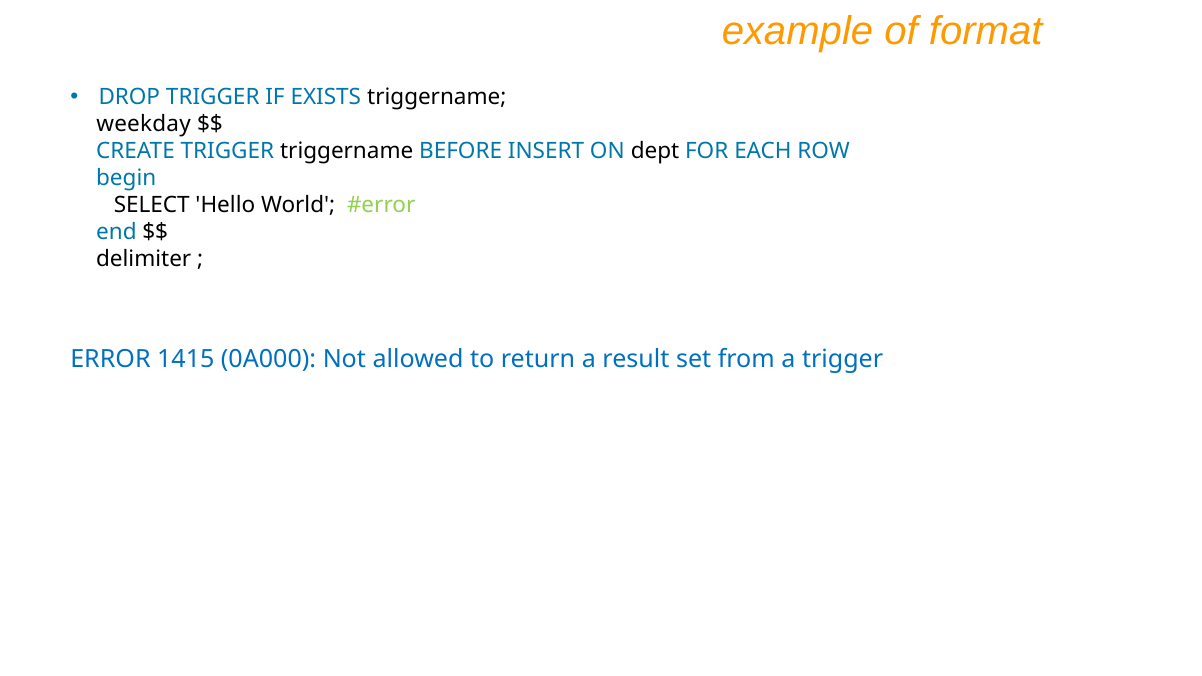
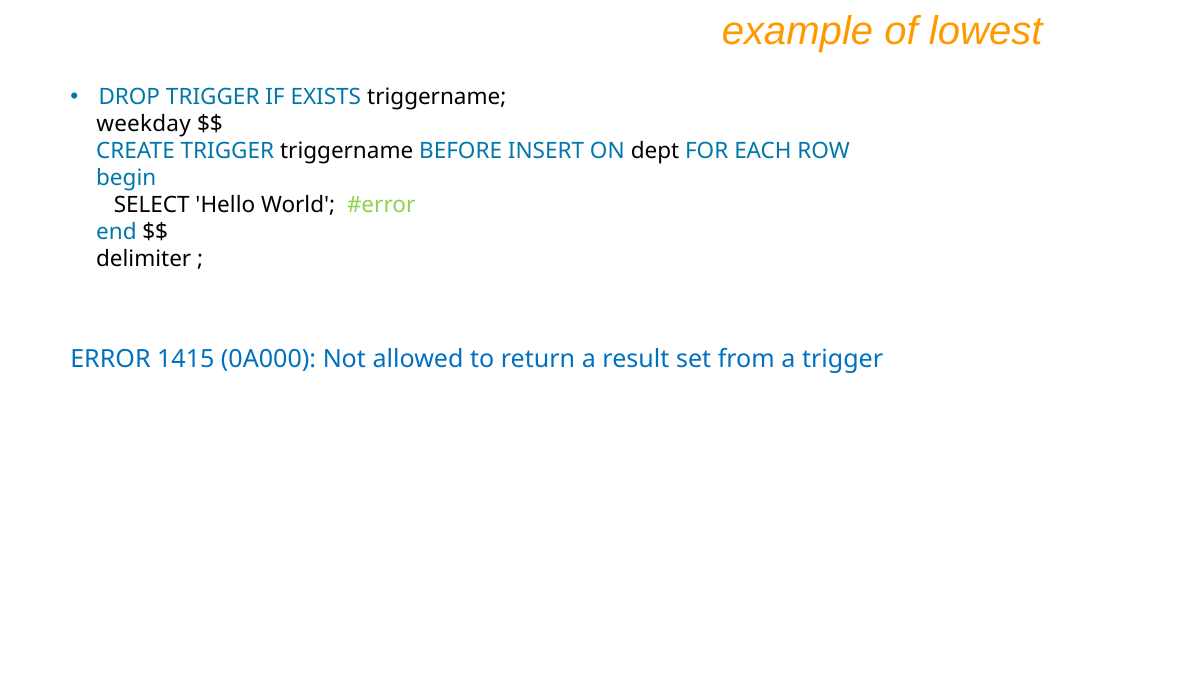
format: format -> lowest
